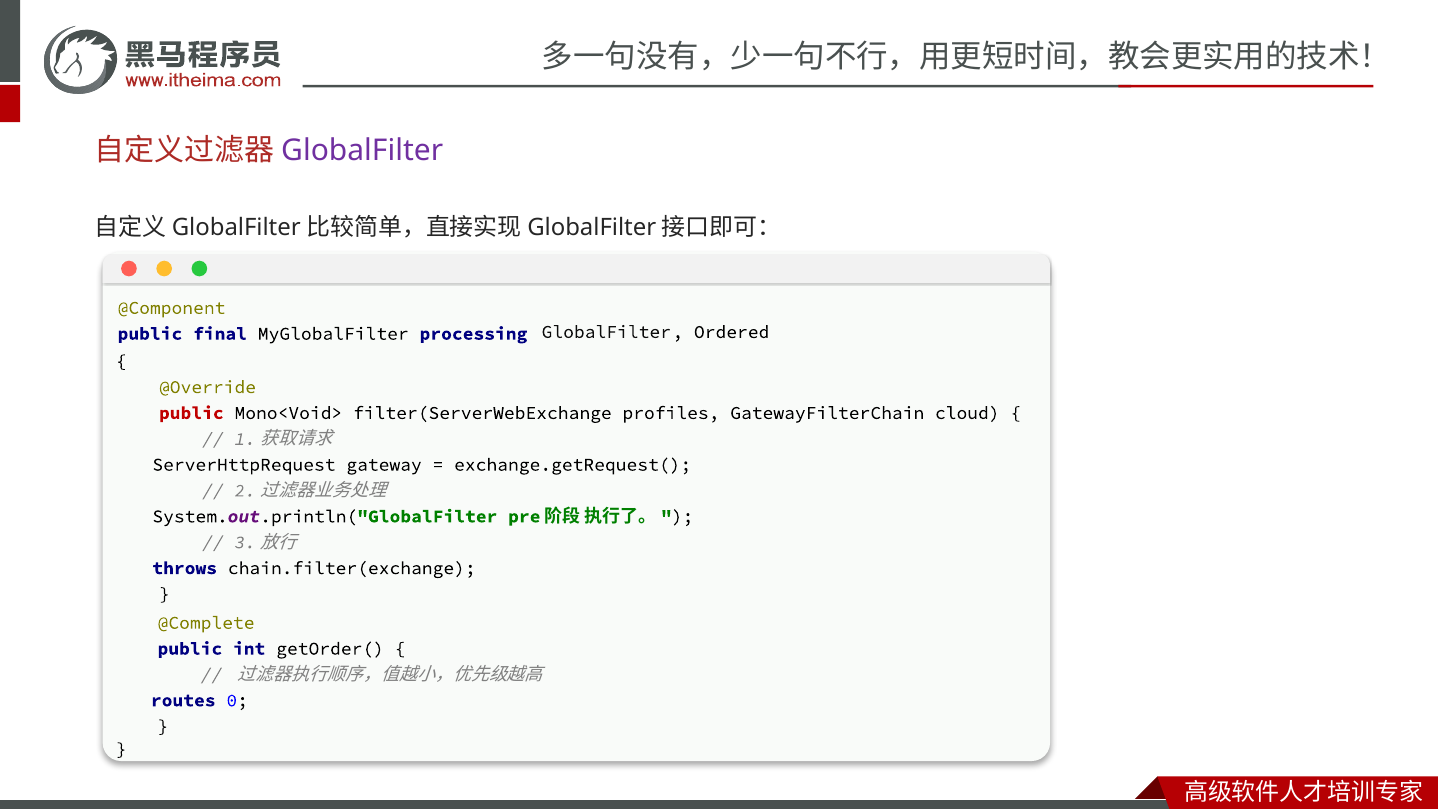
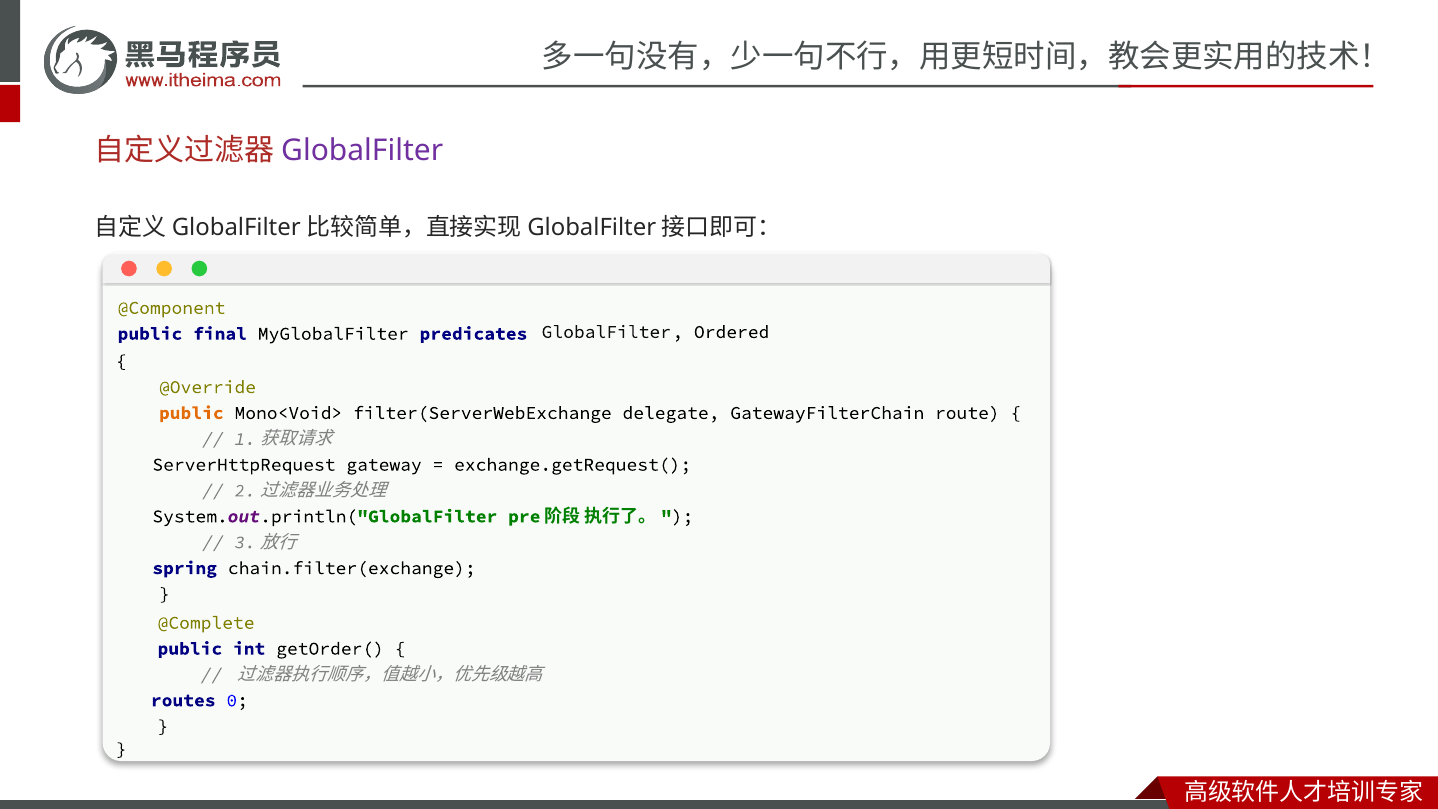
processing: processing -> predicates
public at (191, 413) colour: red -> orange
profiles: profiles -> delegate
cloud: cloud -> route
throws: throws -> spring
